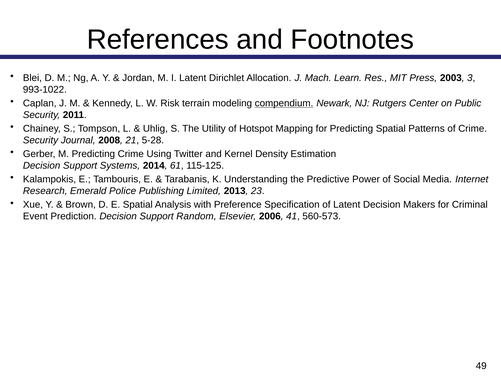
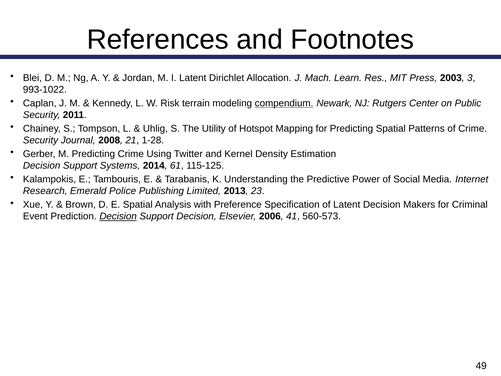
5-28: 5-28 -> 1-28
Decision at (118, 216) underline: none -> present
Support Random: Random -> Decision
